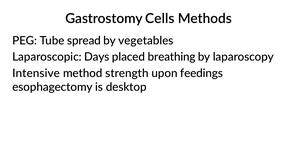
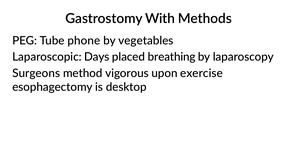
Cells: Cells -> With
spread: spread -> phone
Intensive: Intensive -> Surgeons
strength: strength -> vigorous
feedings: feedings -> exercise
